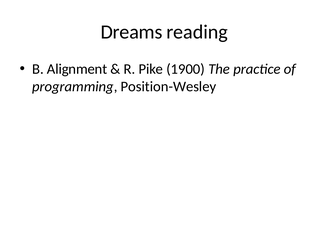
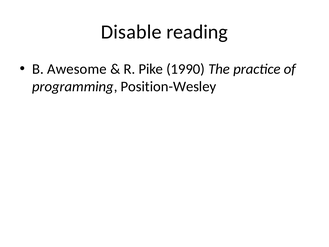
Dreams: Dreams -> Disable
Alignment: Alignment -> Awesome
1900: 1900 -> 1990
